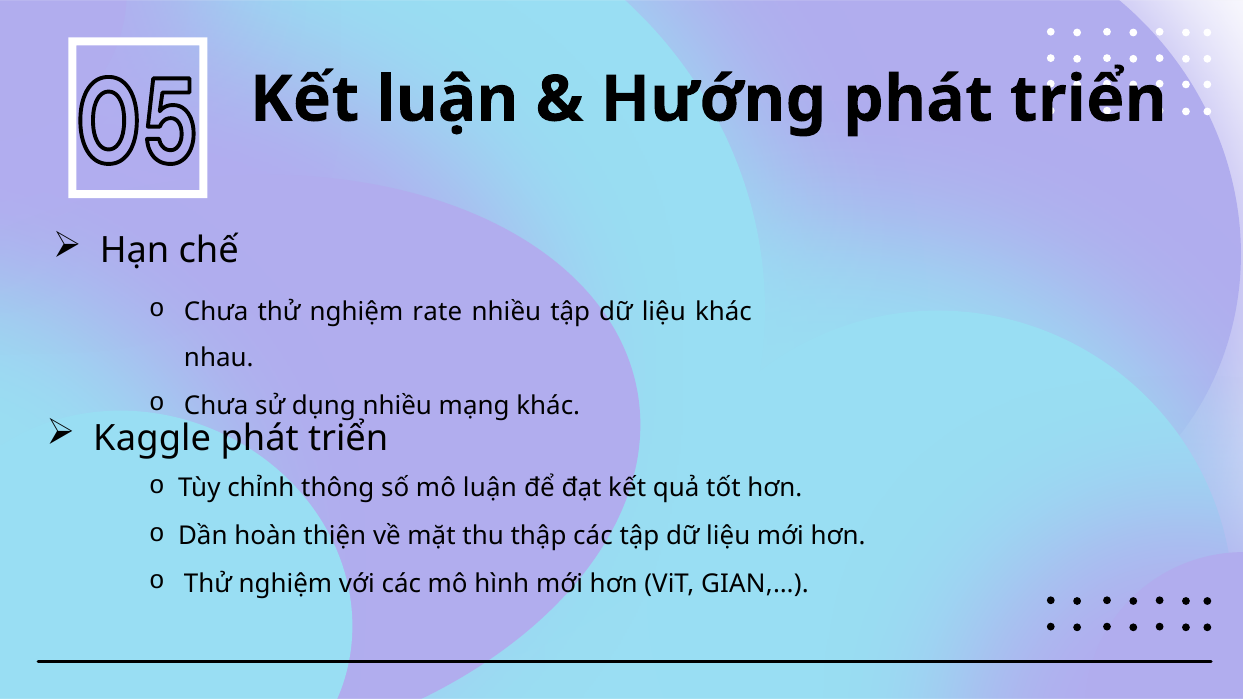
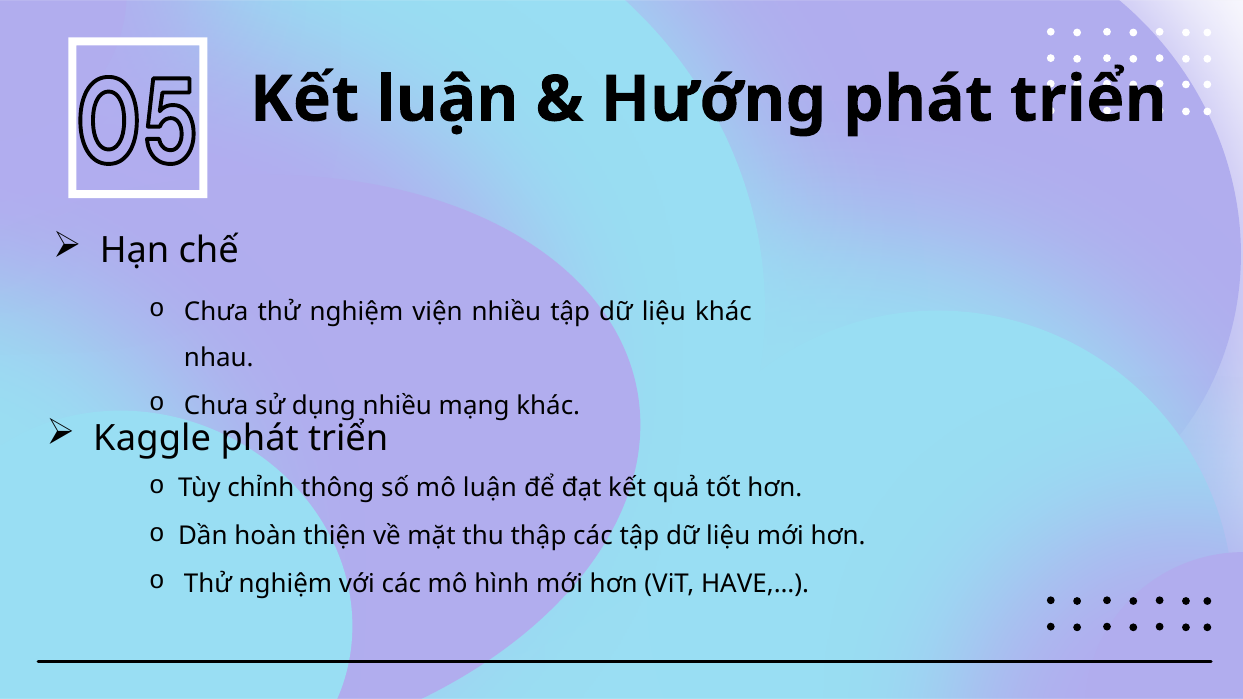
rate: rate -> viện
GIAN,…: GIAN,… -> HAVE,…
